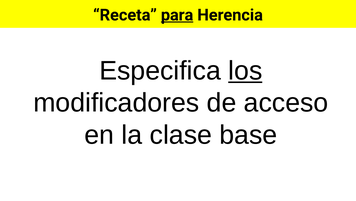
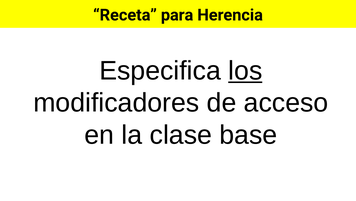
para underline: present -> none
